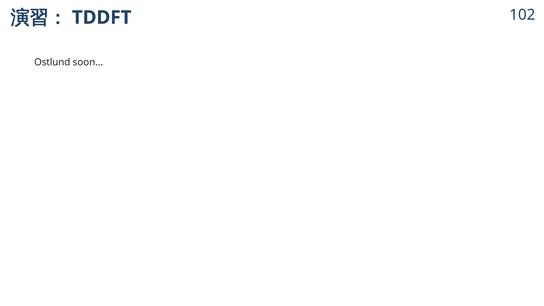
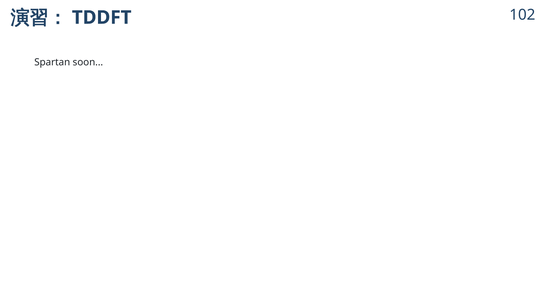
Ostlund: Ostlund -> Spartan
